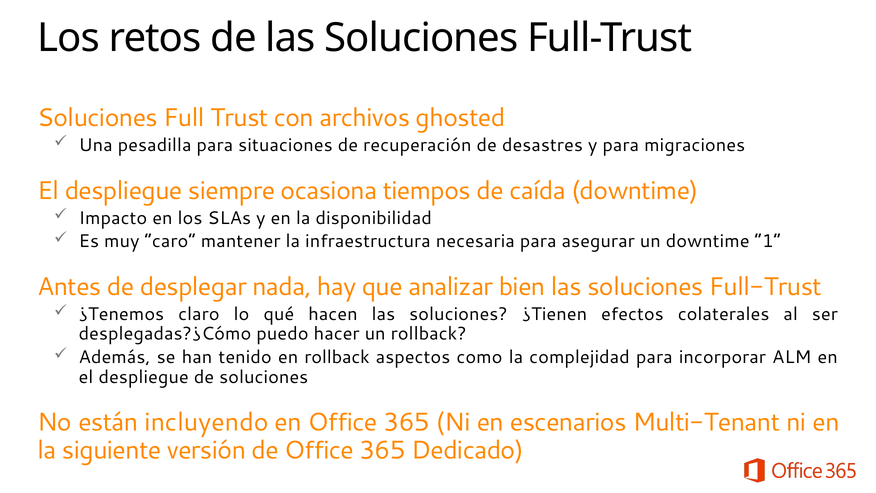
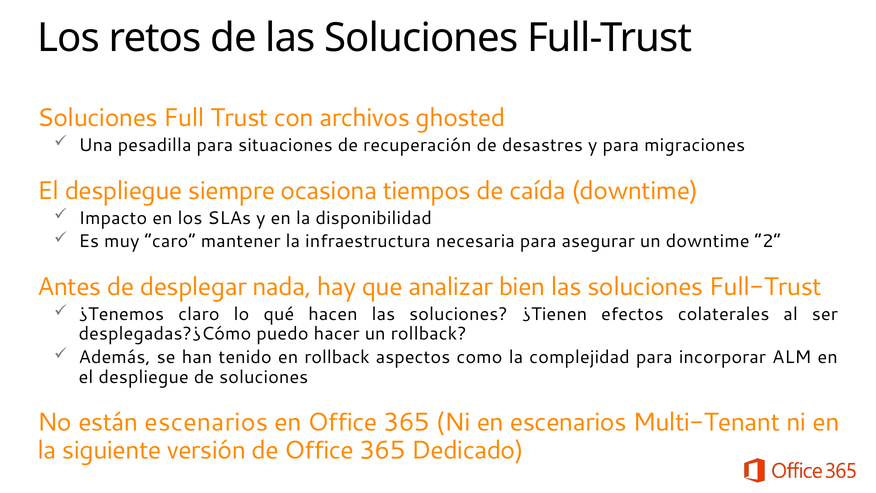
1: 1 -> 2
están incluyendo: incluyendo -> escenarios
